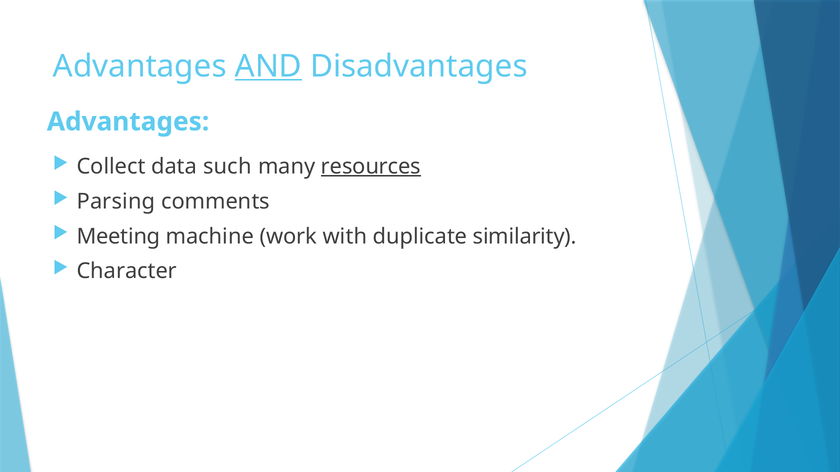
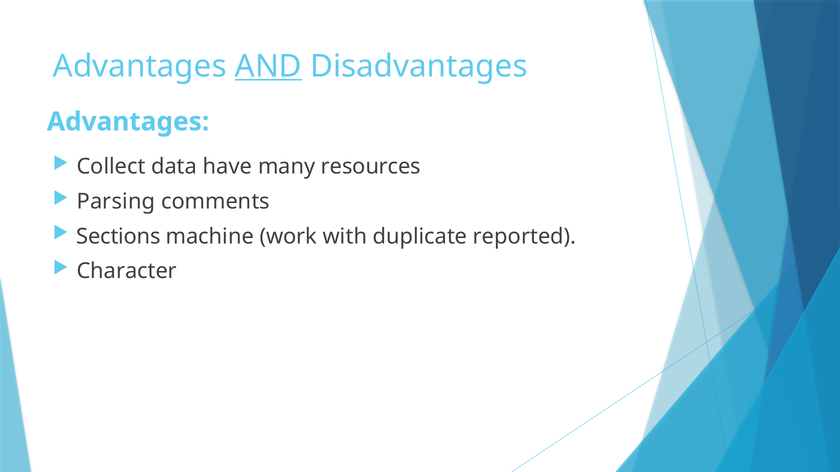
such: such -> have
resources underline: present -> none
Meeting: Meeting -> Sections
similarity: similarity -> reported
